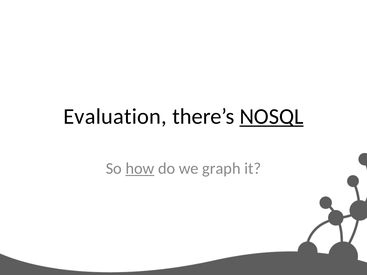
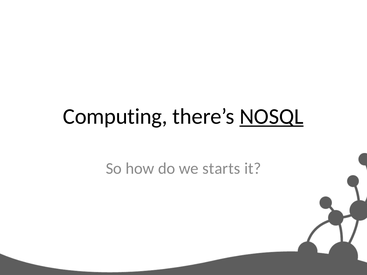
Evaluation: Evaluation -> Computing
how underline: present -> none
graph: graph -> starts
